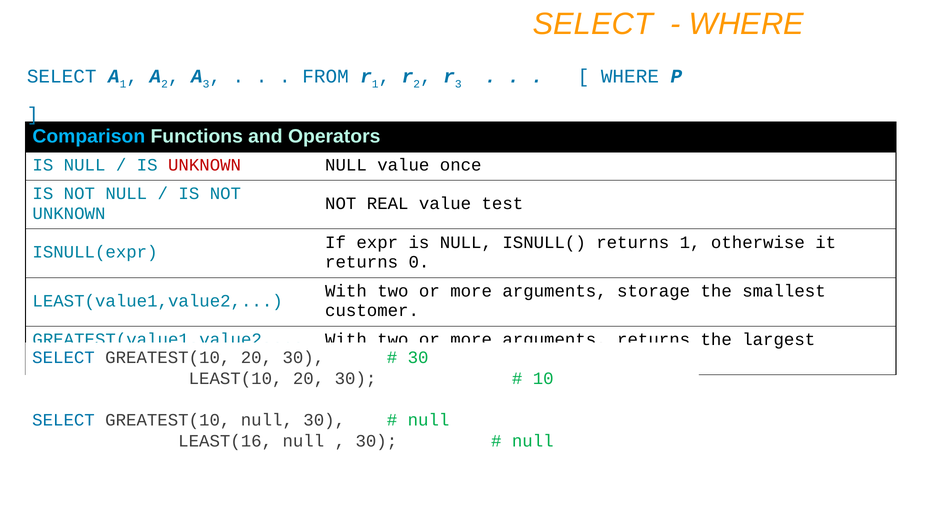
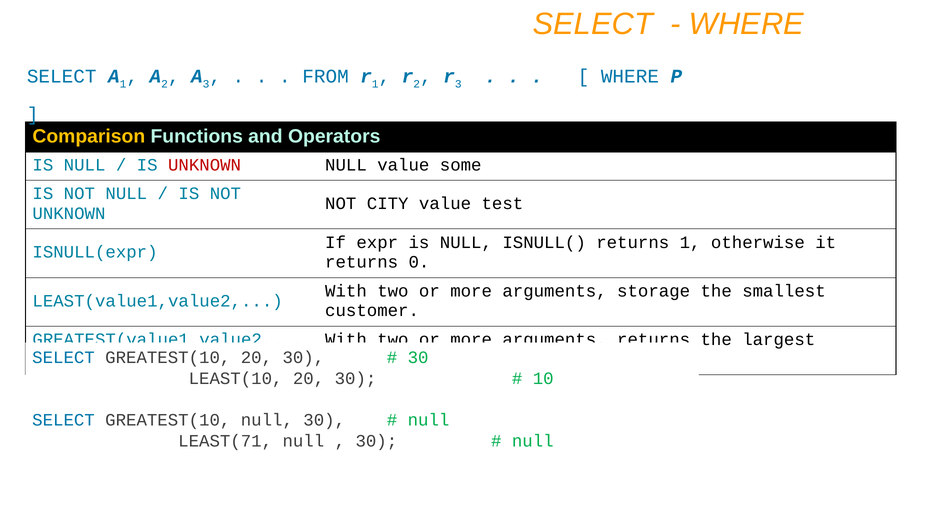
Comparison colour: light blue -> yellow
once: once -> some
REAL: REAL -> CITY
LEAST(16: LEAST(16 -> LEAST(71
